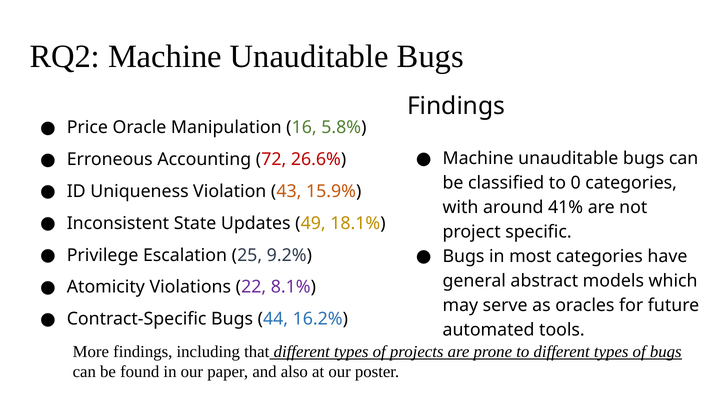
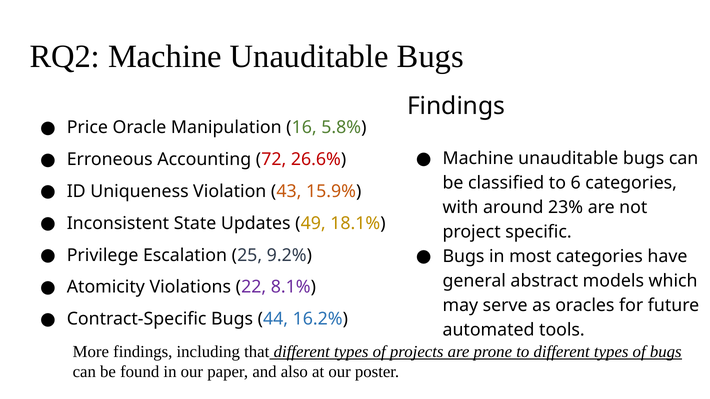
0: 0 -> 6
41%: 41% -> 23%
